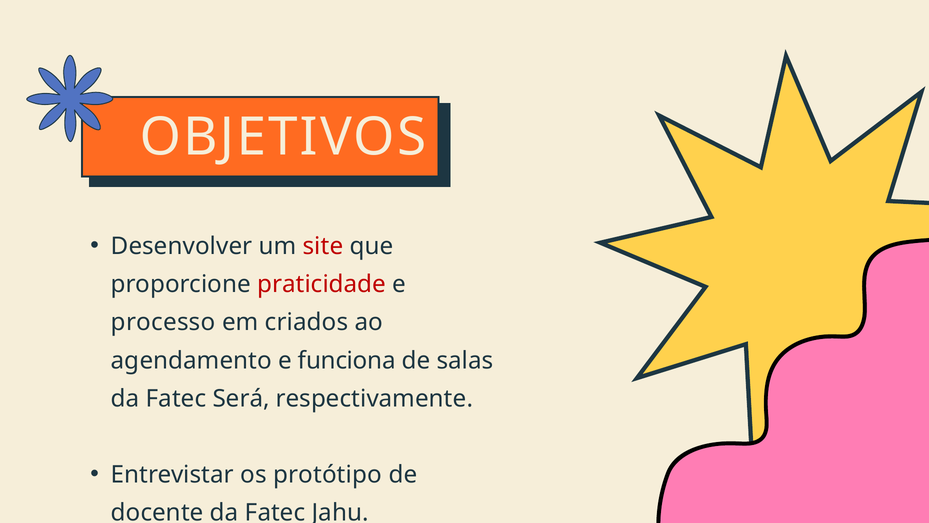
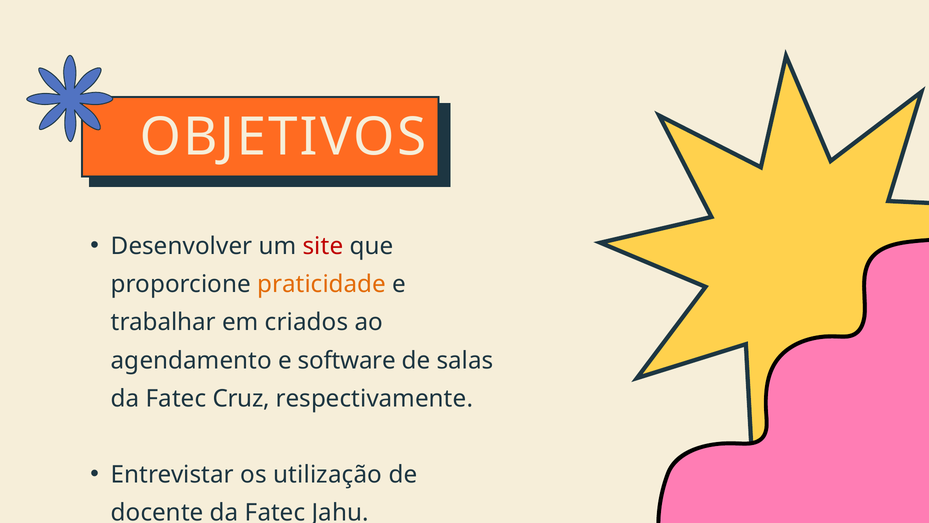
praticidade colour: red -> orange
processo: processo -> trabalhar
funciona: funciona -> software
Será: Será -> Cruz
protótipo: protótipo -> utilização
